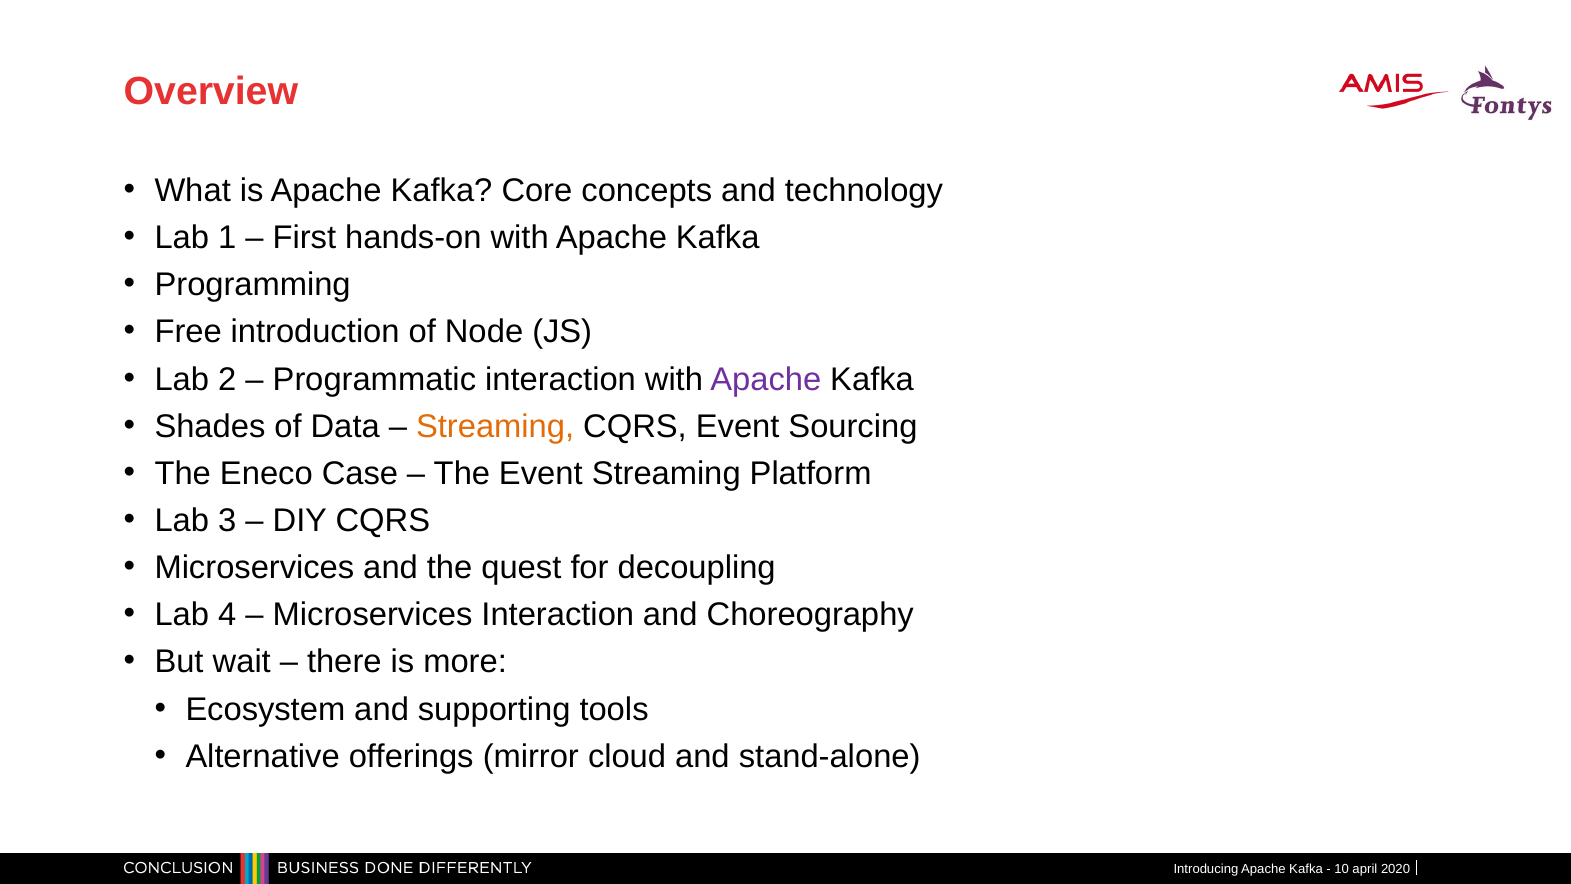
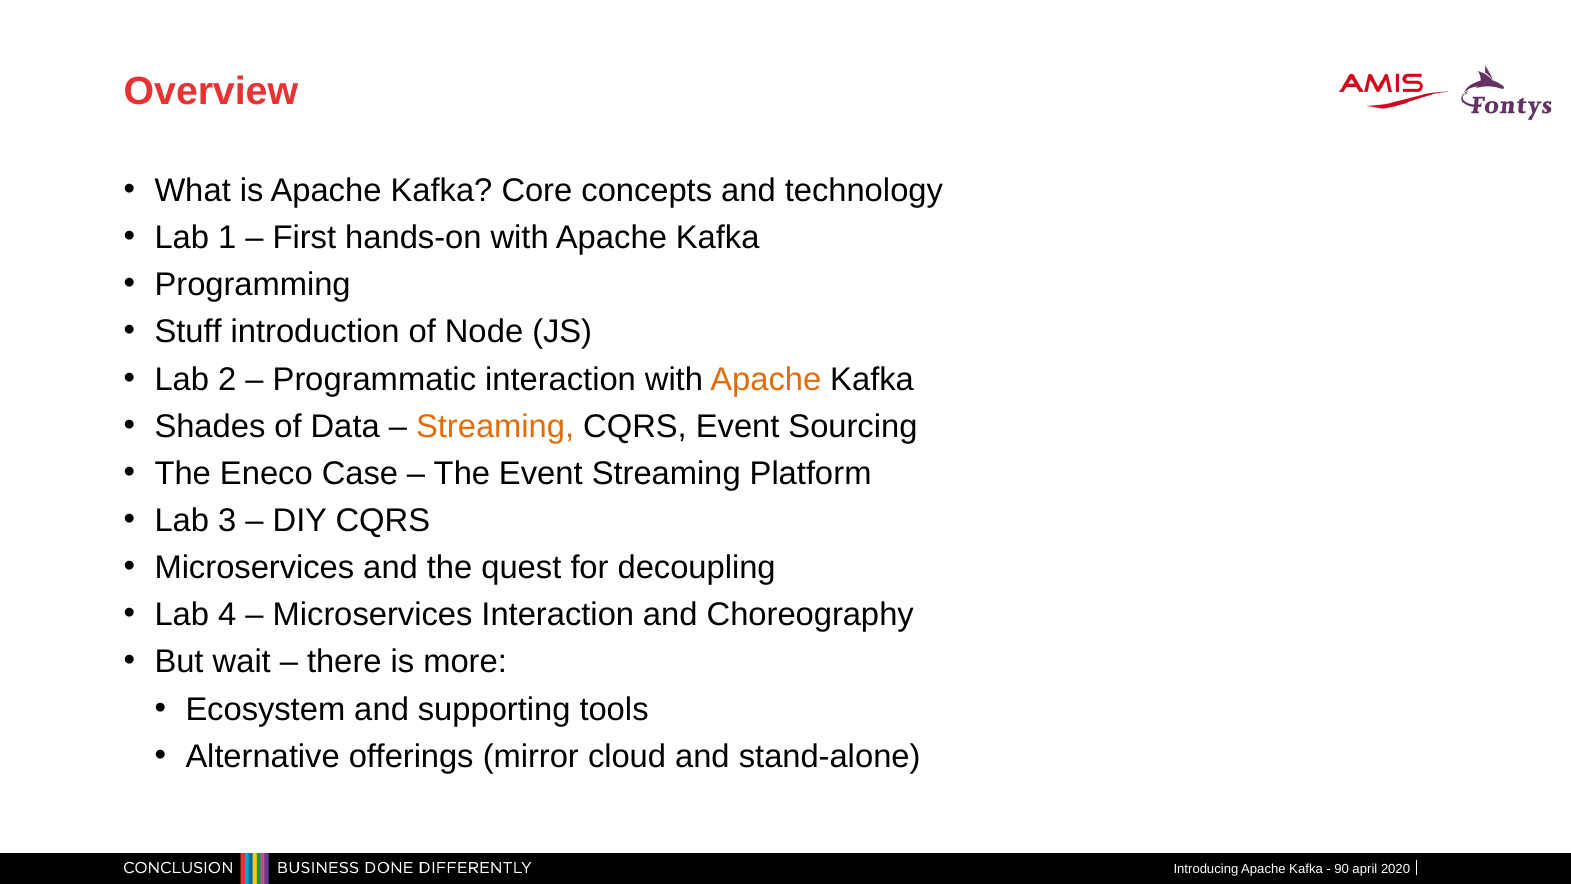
Free: Free -> Stuff
Apache at (766, 379) colour: purple -> orange
10: 10 -> 90
